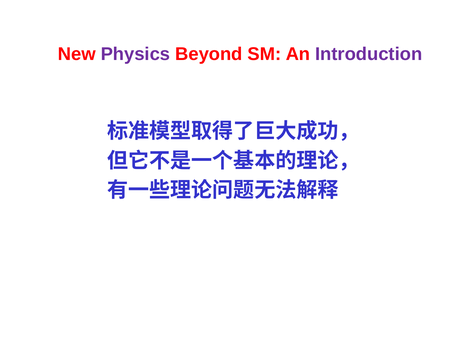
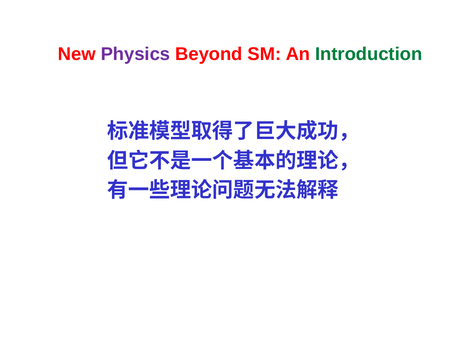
Introduction colour: purple -> green
